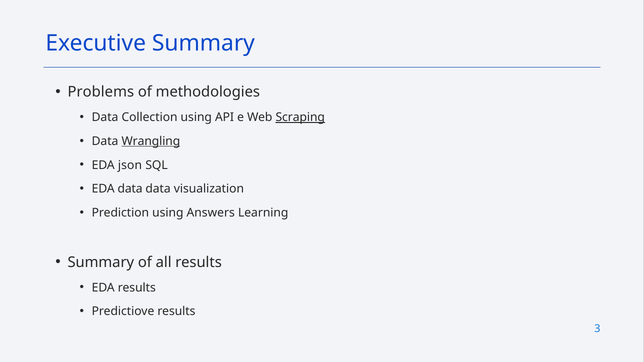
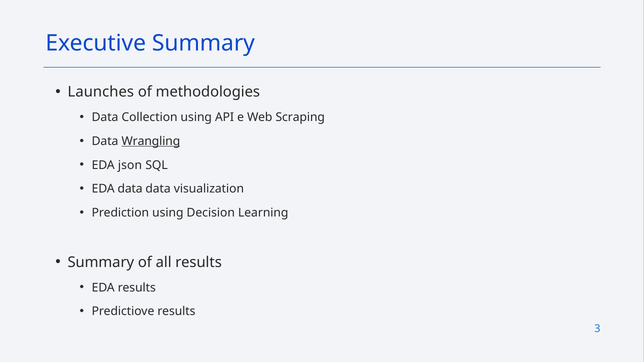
Problems: Problems -> Launches
Scraping underline: present -> none
Answers: Answers -> Decision
